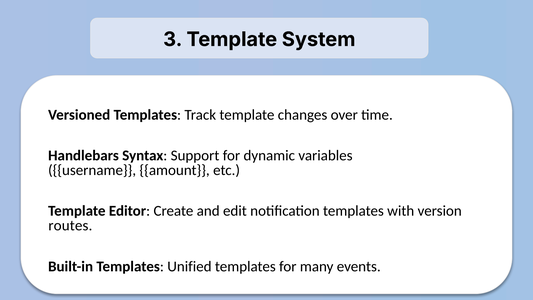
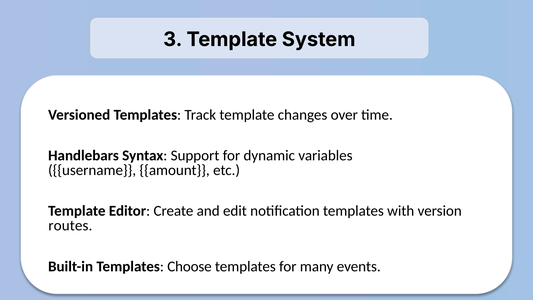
Unified: Unified -> Choose
